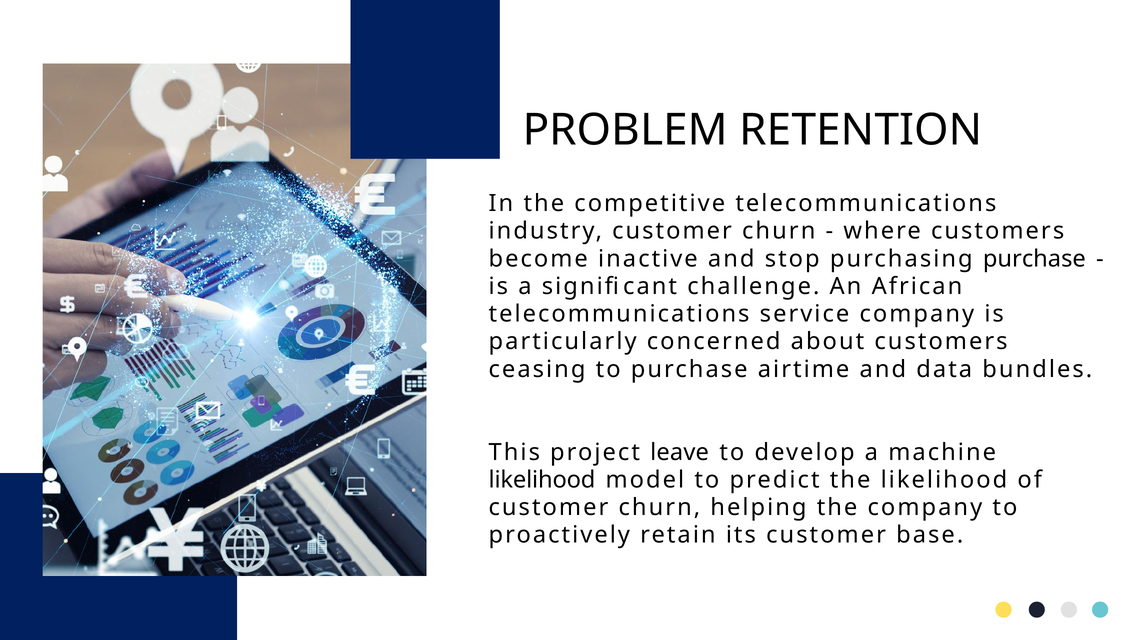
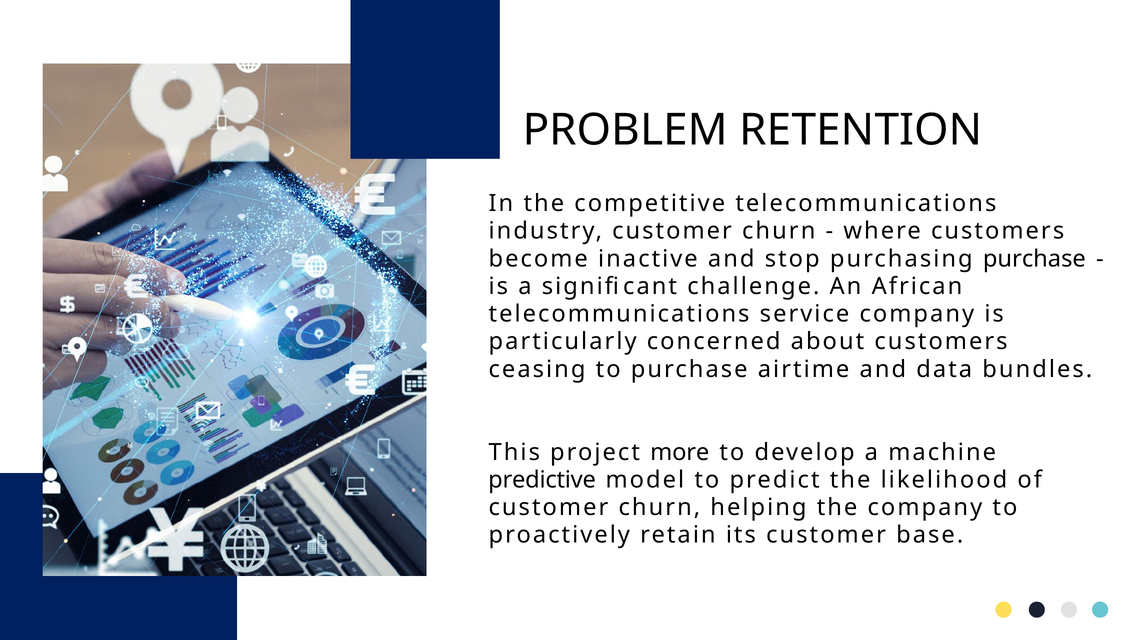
leave: leave -> more
likelihood at (542, 480): likelihood -> predictive
